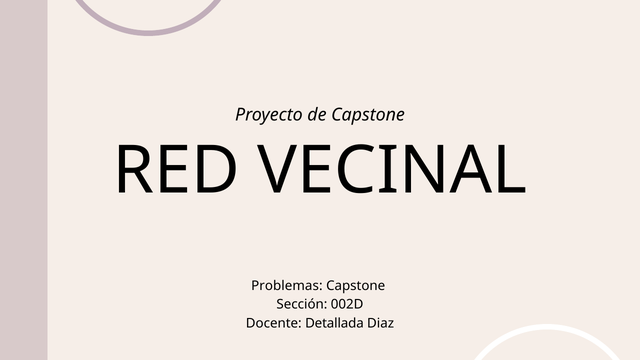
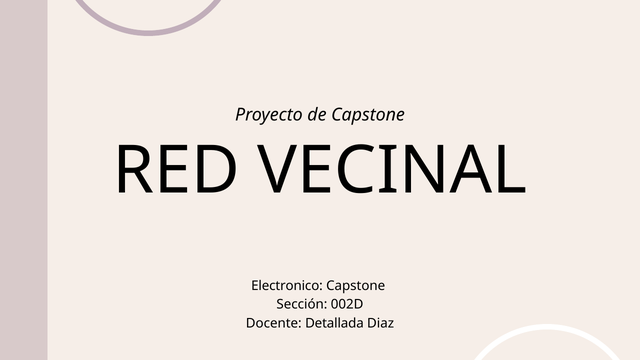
Problemas: Problemas -> Electronico
